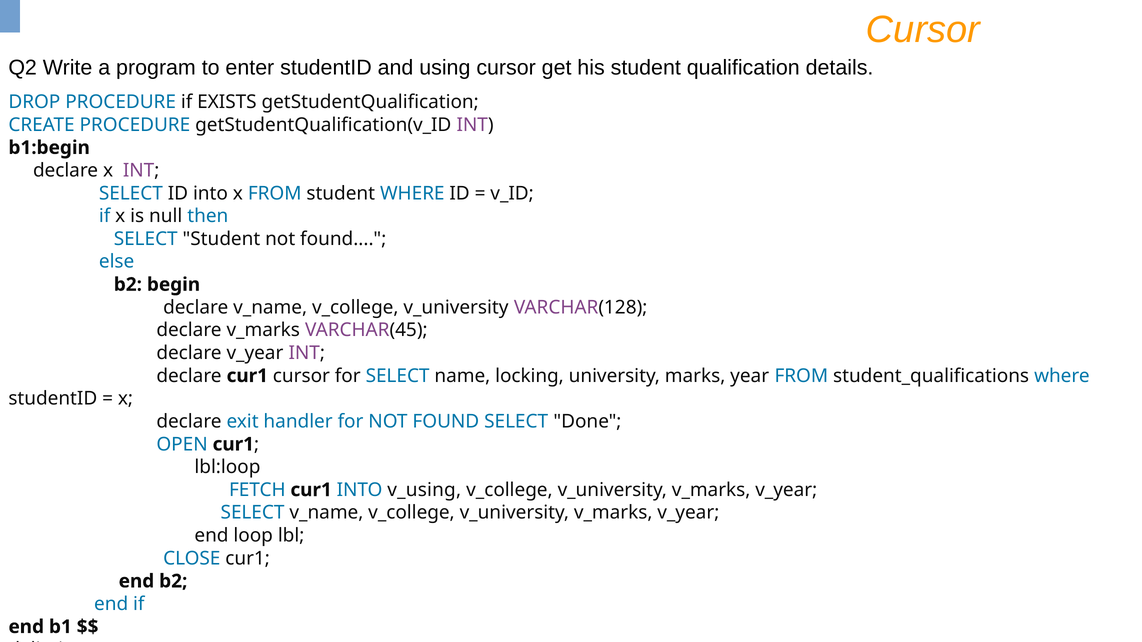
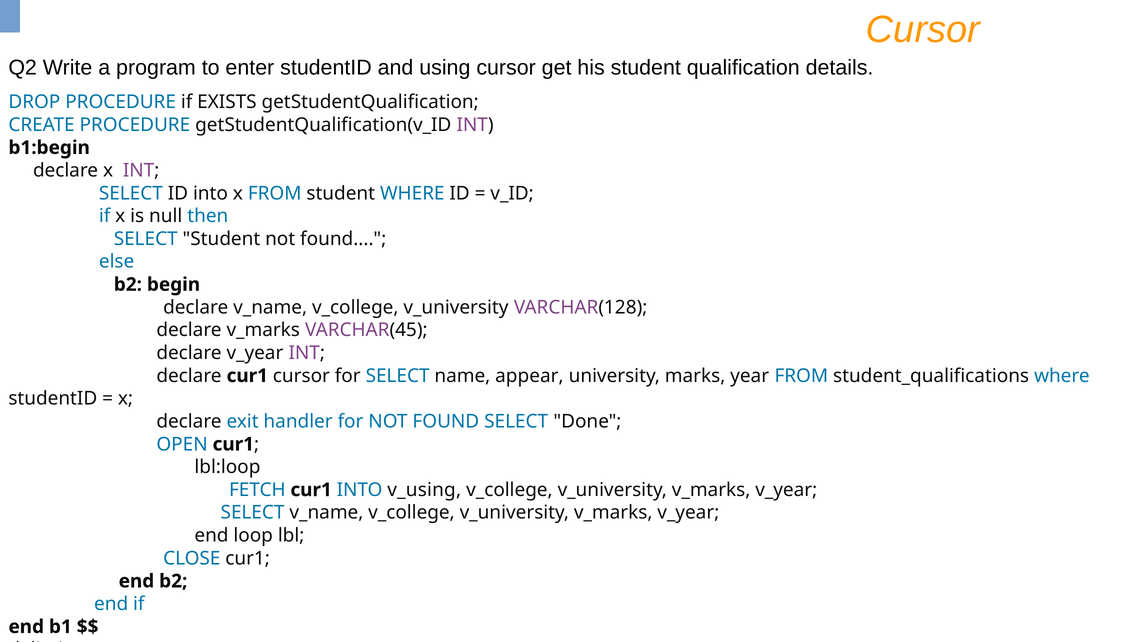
locking: locking -> appear
